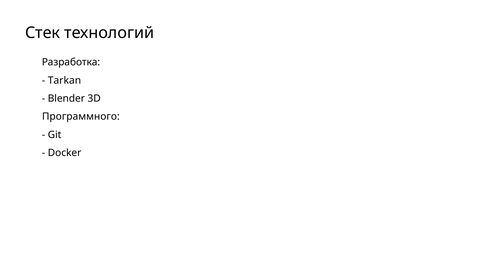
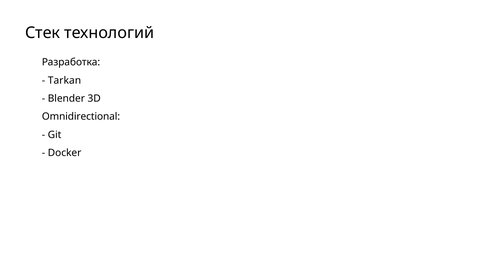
Программного: Программного -> Omnidirectional
